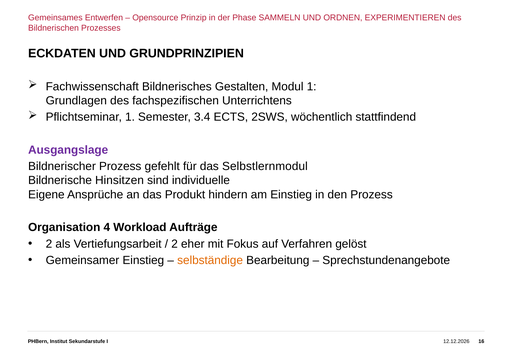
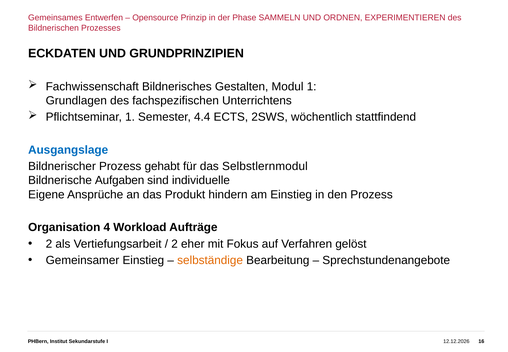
3.4: 3.4 -> 4.4
Ausgangslage colour: purple -> blue
gefehlt: gefehlt -> gehabt
Hinsitzen: Hinsitzen -> Aufgaben
